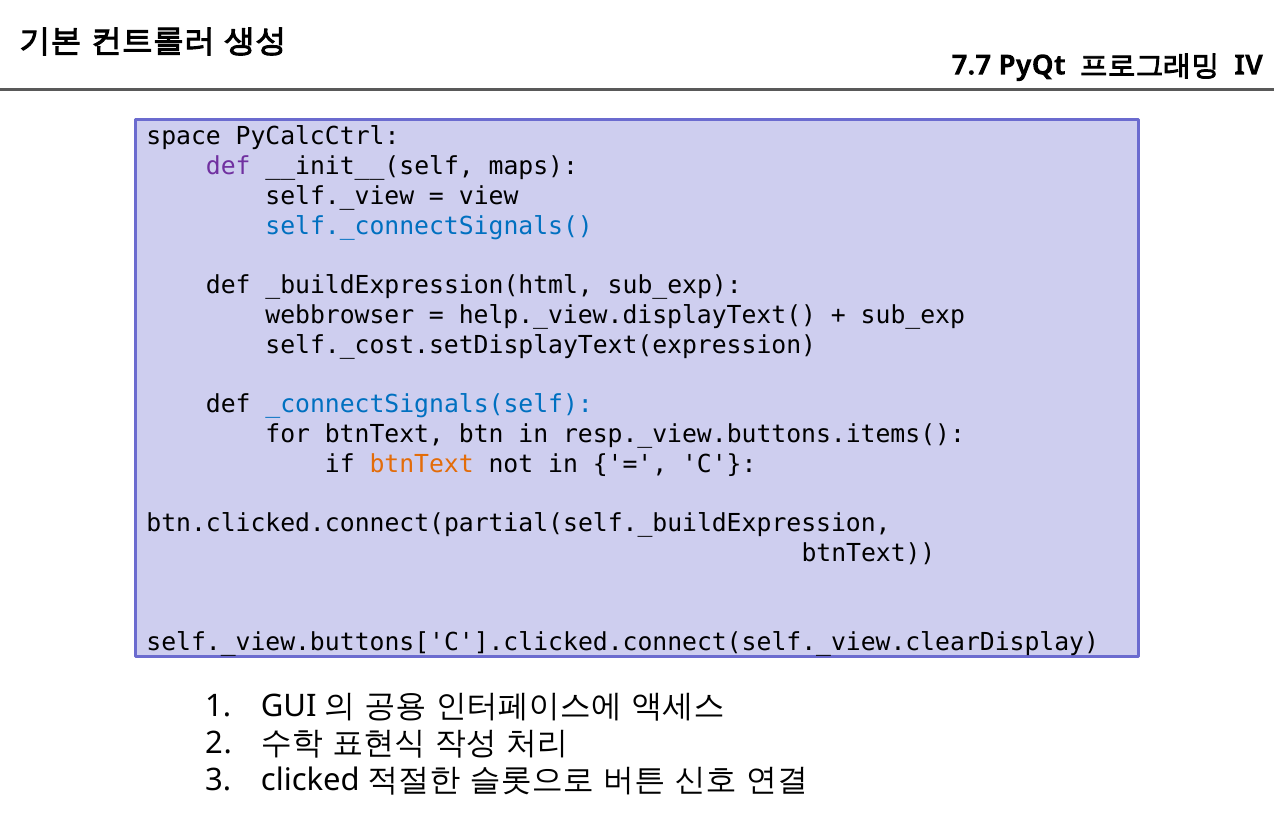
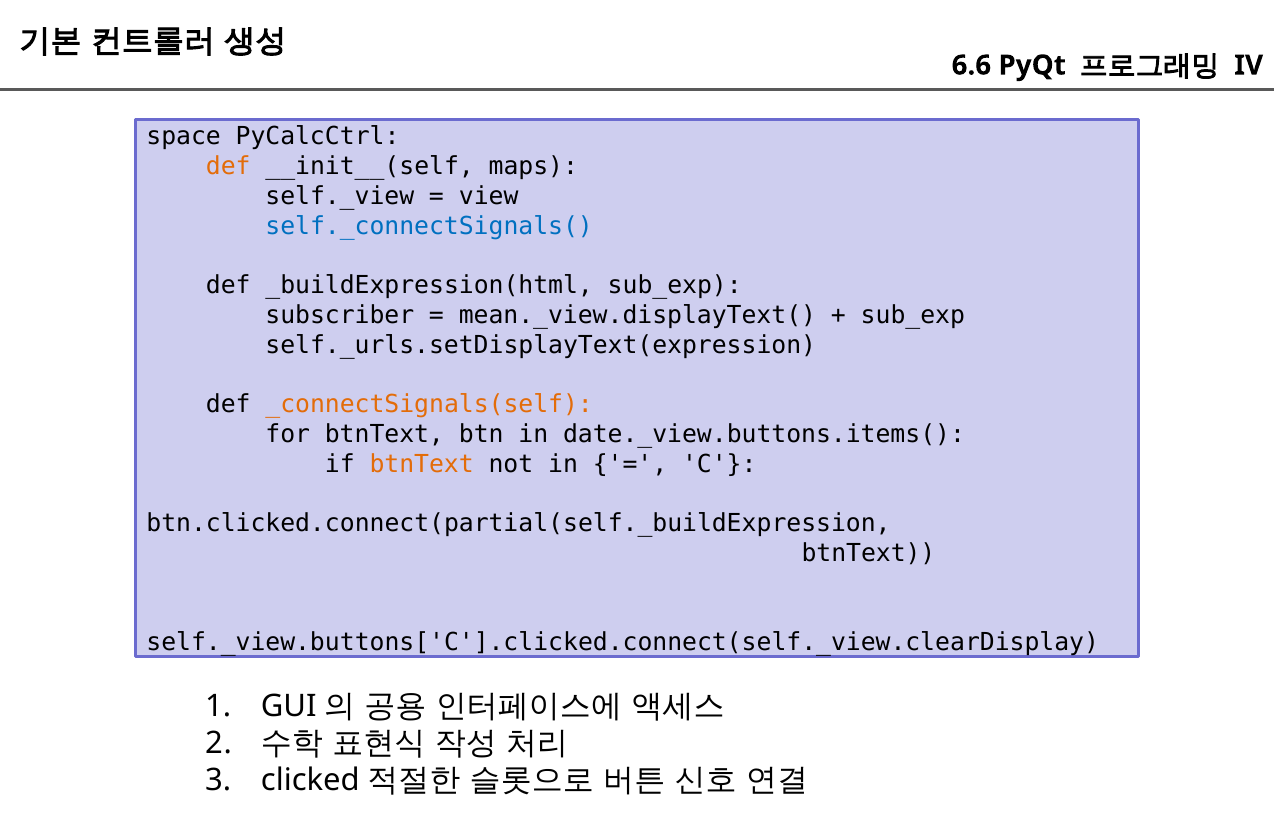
7.7: 7.7 -> 6.6
def at (228, 167) colour: purple -> orange
webbrowser: webbrowser -> subscriber
help._view.displayText(: help._view.displayText( -> mean._view.displayText(
self._cost.setDisplayText(expression: self._cost.setDisplayText(expression -> self._urls.setDisplayText(expression
_connectSignals(self colour: blue -> orange
resp._view.buttons.items(: resp._view.buttons.items( -> date._view.buttons.items(
